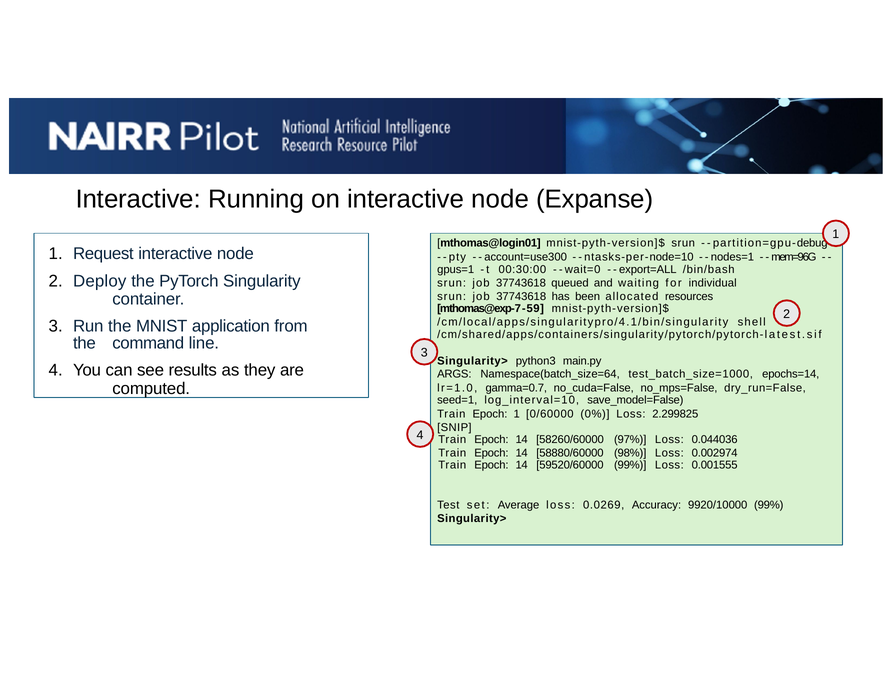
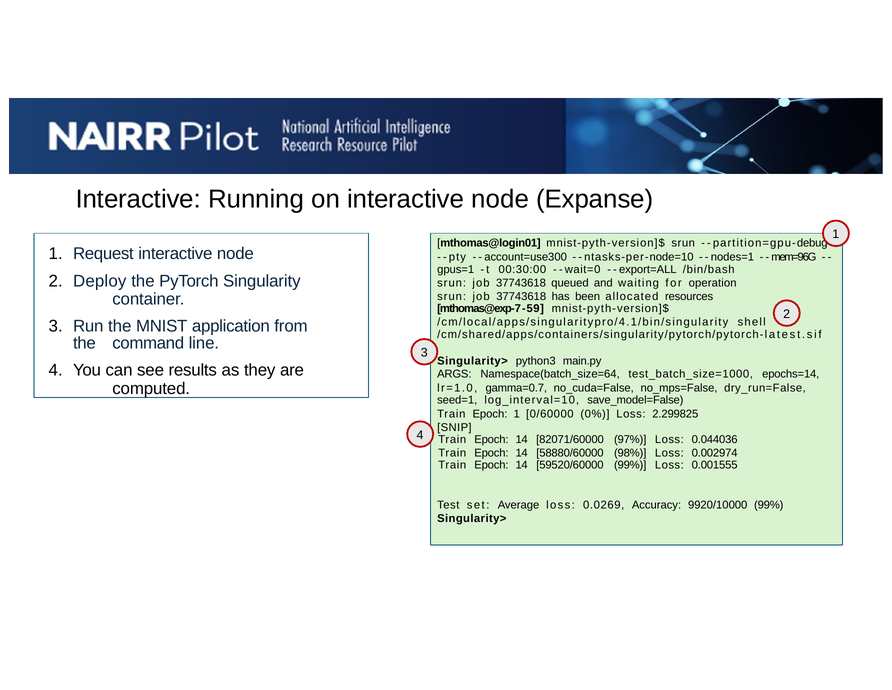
individual: individual -> operation
58260/60000: 58260/60000 -> 82071/60000
